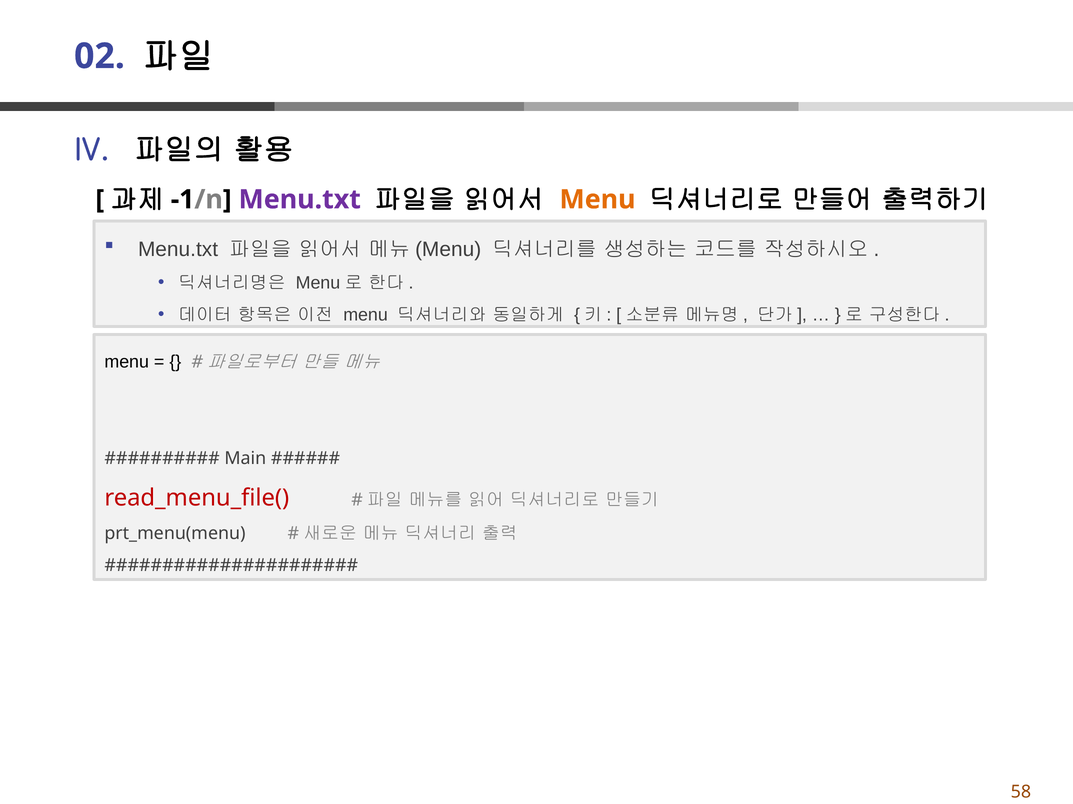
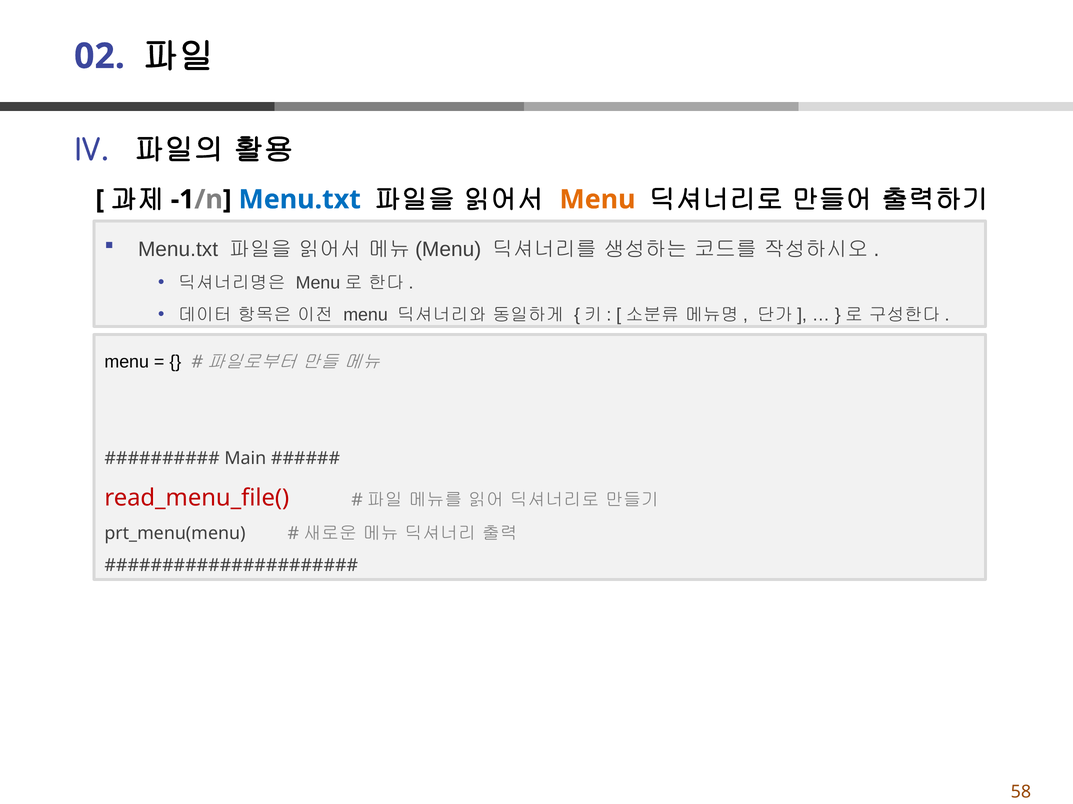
Menu.txt at (300, 200) colour: purple -> blue
